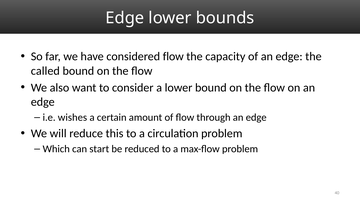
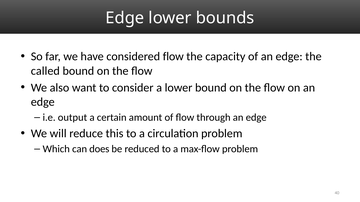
wishes: wishes -> output
start: start -> does
